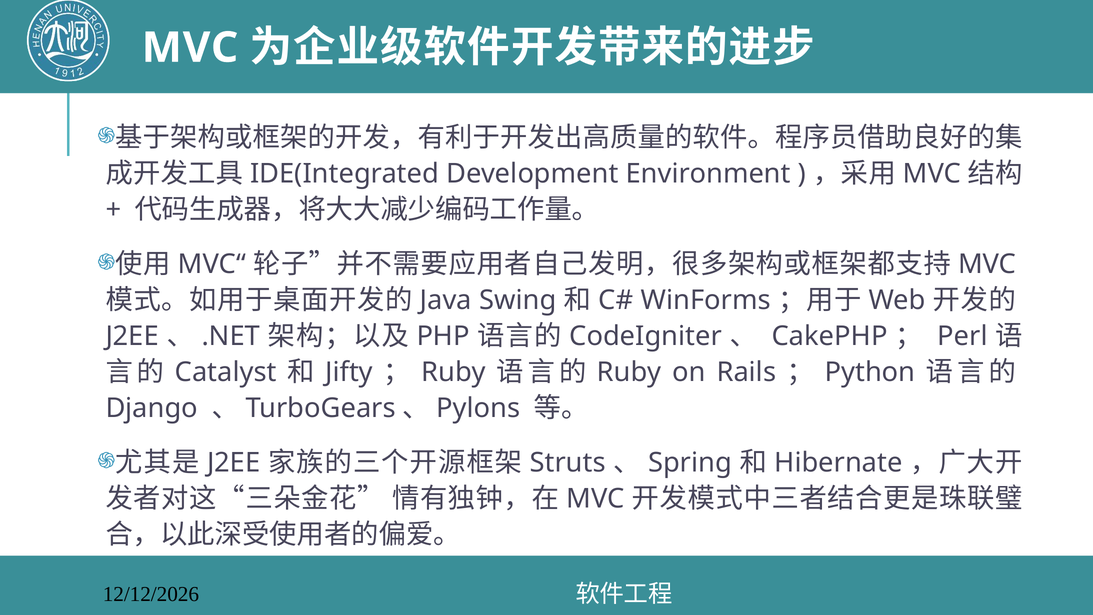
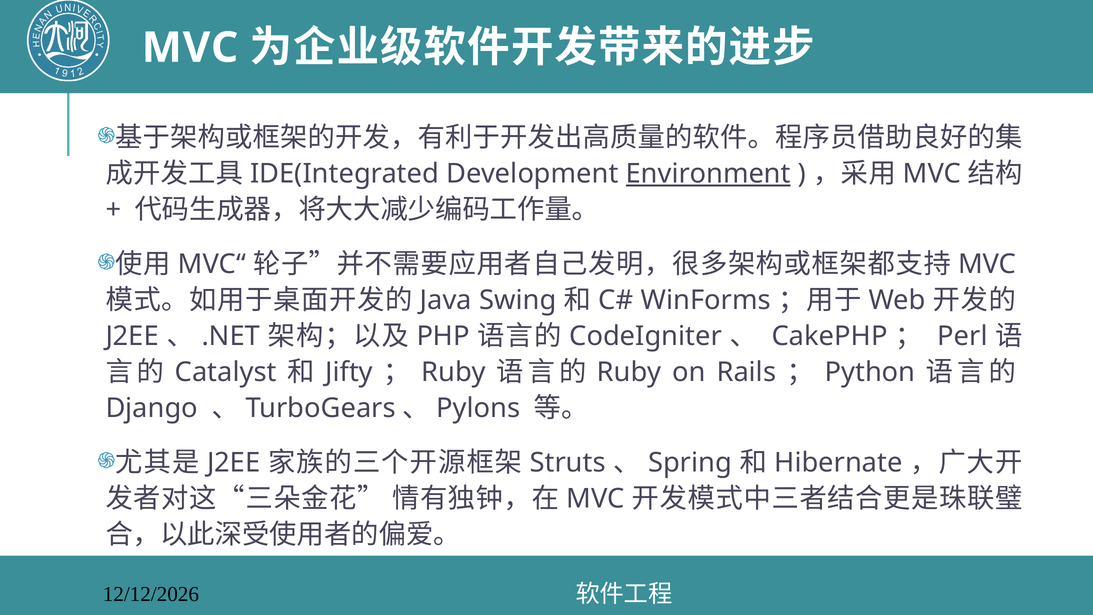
Environment underline: none -> present
